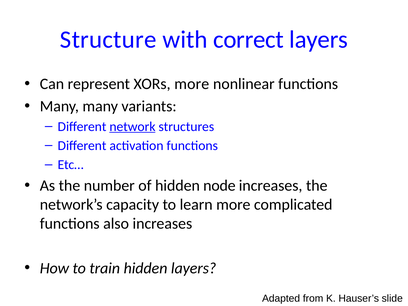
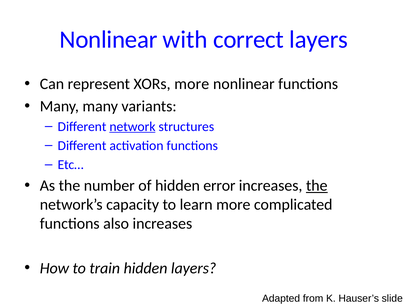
Structure at (108, 39): Structure -> Nonlinear
node: node -> error
the at (317, 186) underline: none -> present
